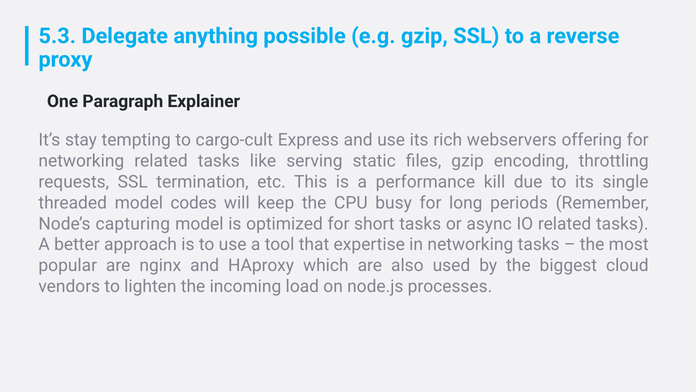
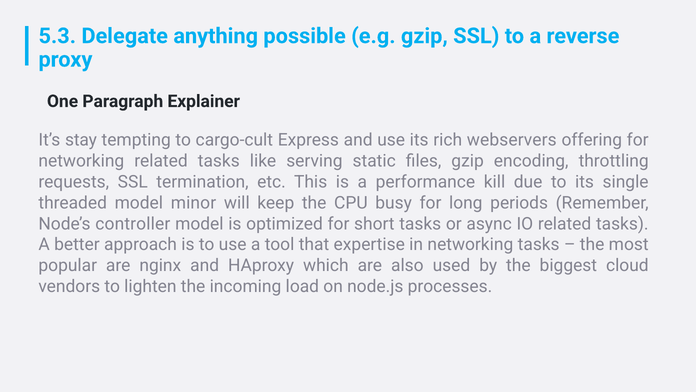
codes: codes -> minor
capturing: capturing -> controller
